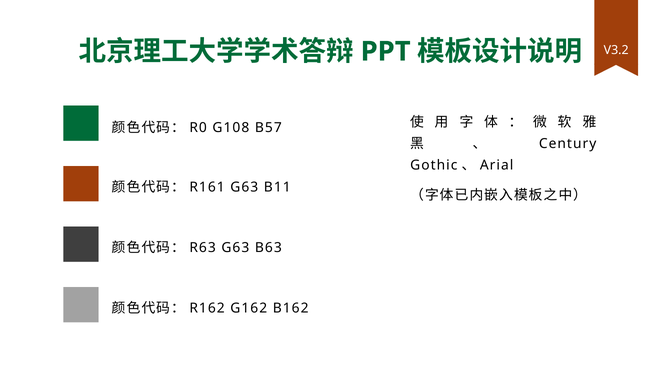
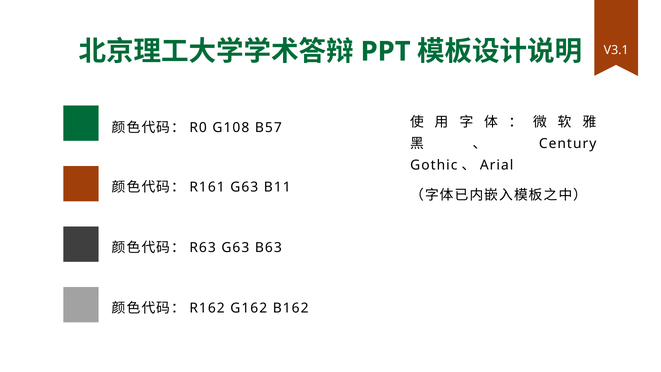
V3.2: V3.2 -> V3.1
